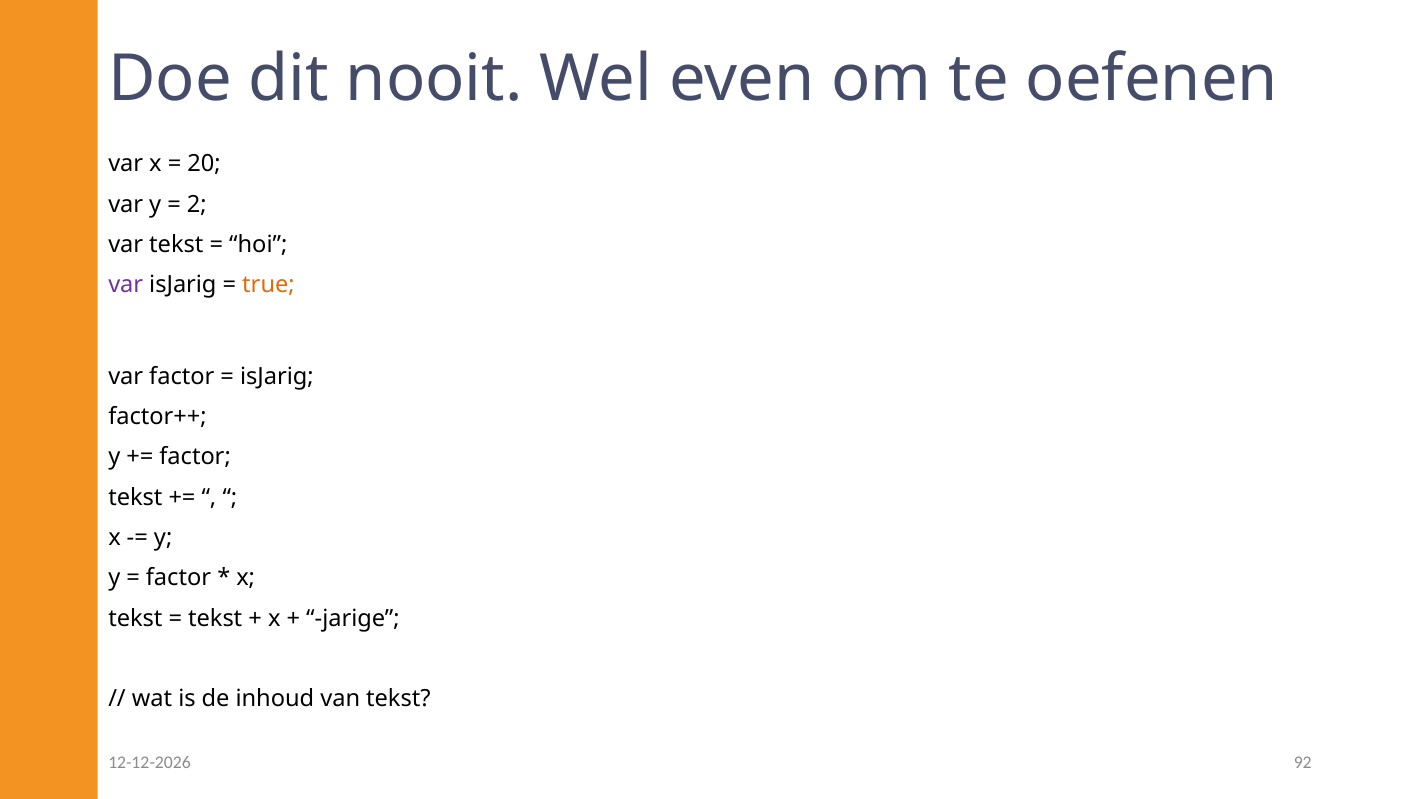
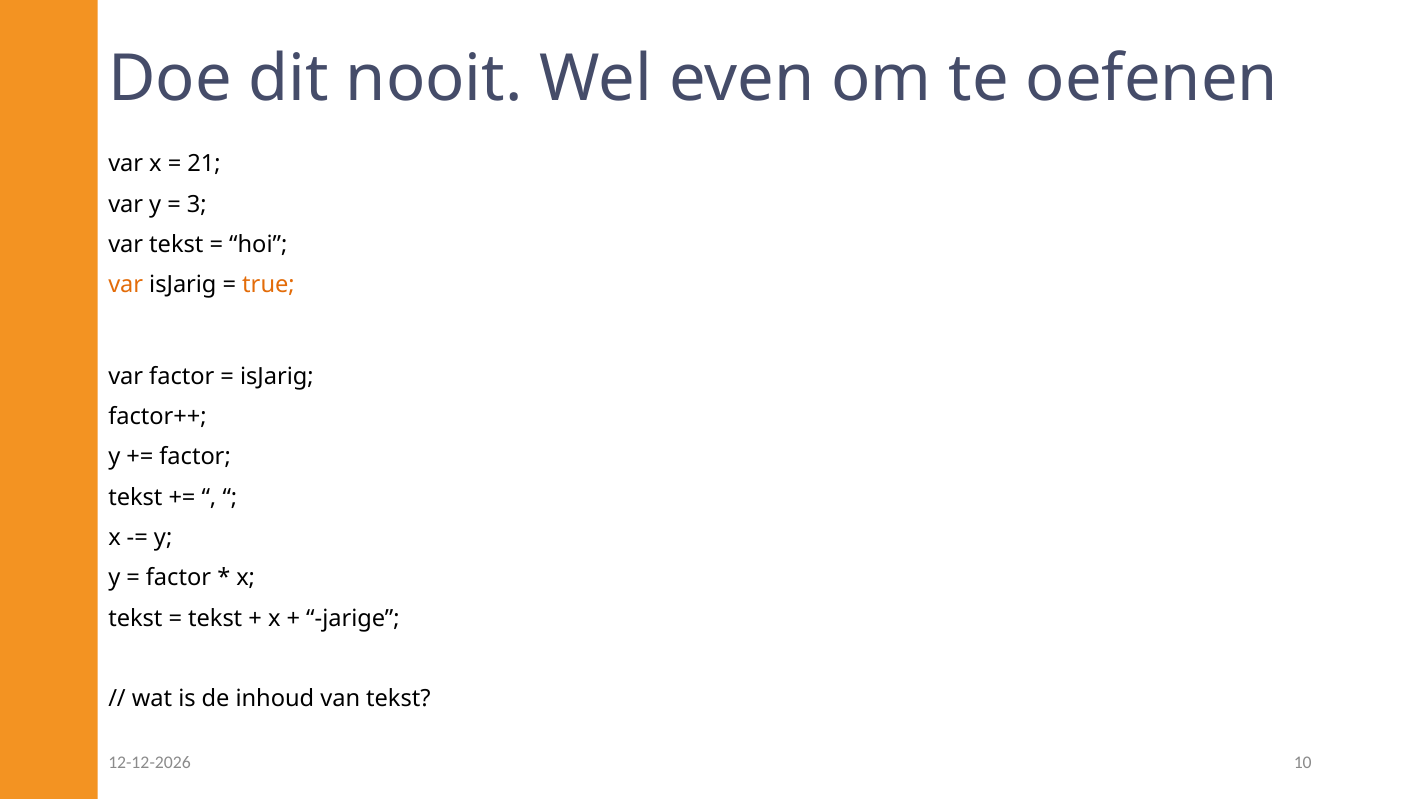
20: 20 -> 21
2: 2 -> 3
var at (126, 285) colour: purple -> orange
92: 92 -> 10
